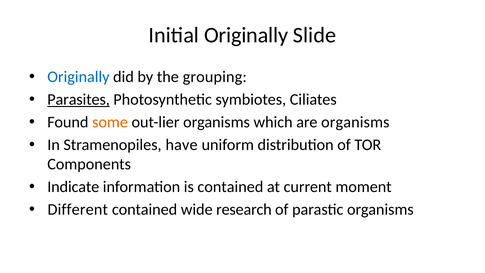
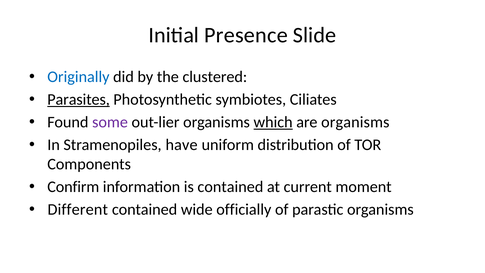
Initial Originally: Originally -> Presence
grouping: grouping -> clustered
some colour: orange -> purple
which underline: none -> present
Indicate: Indicate -> Confirm
research: research -> officially
